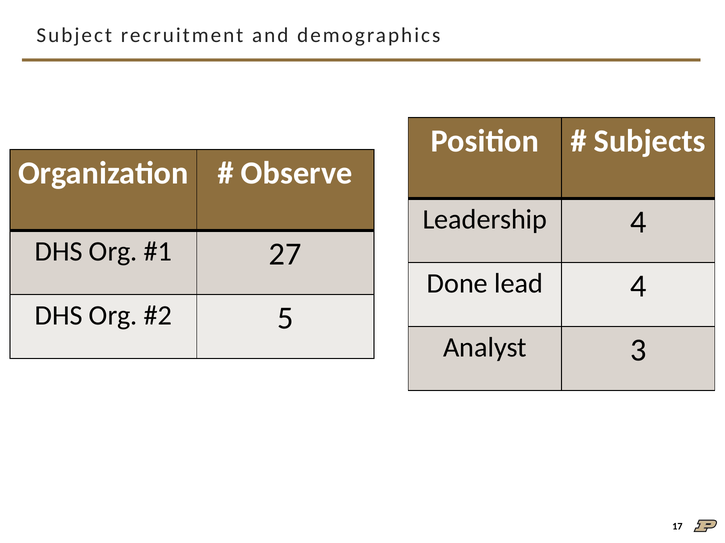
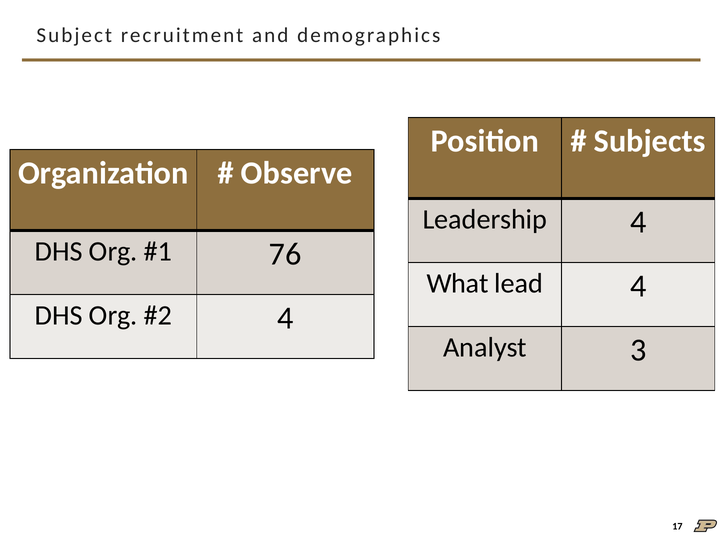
27: 27 -> 76
Done: Done -> What
5 at (285, 319): 5 -> 4
